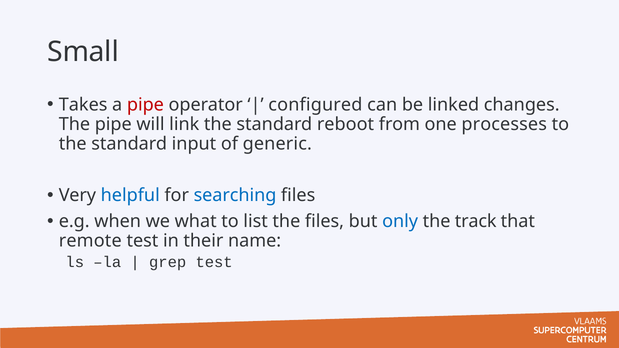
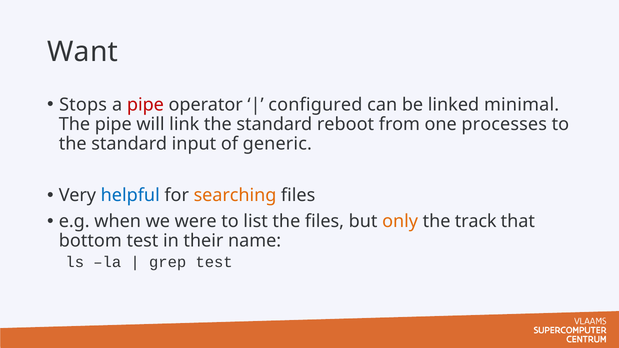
Small: Small -> Want
Takes: Takes -> Stops
changes: changes -> minimal
searching colour: blue -> orange
what: what -> were
only colour: blue -> orange
remote: remote -> bottom
